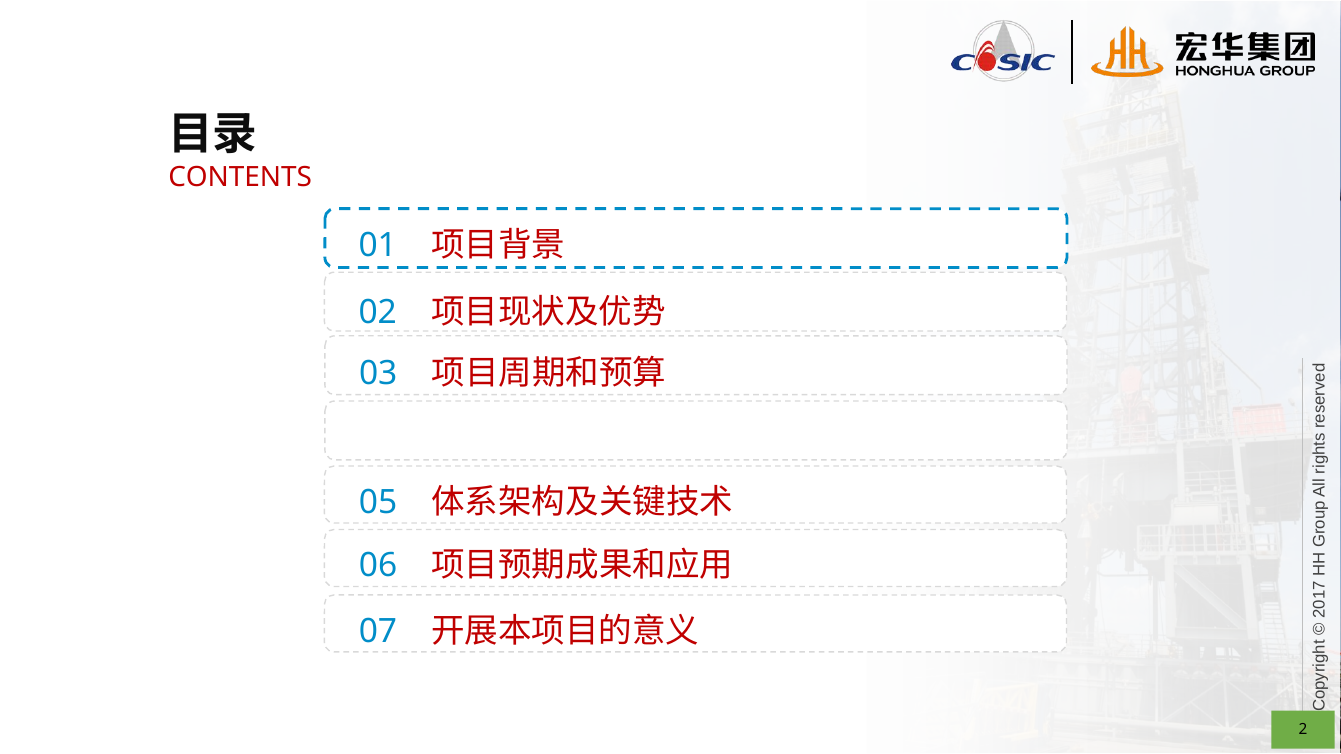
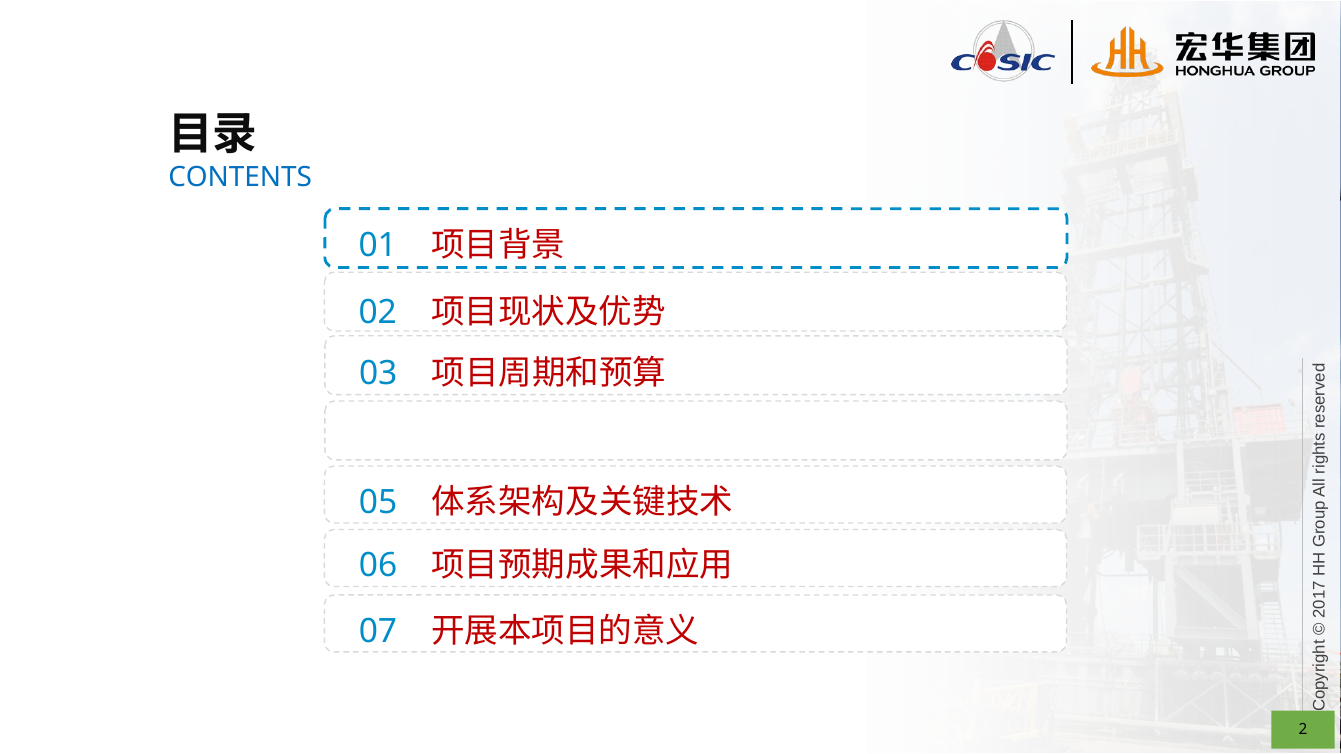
CONTENTS colour: red -> blue
